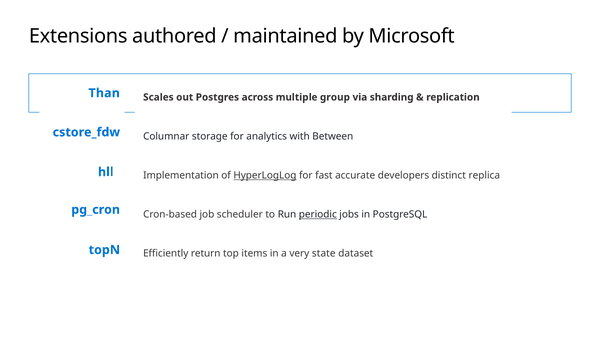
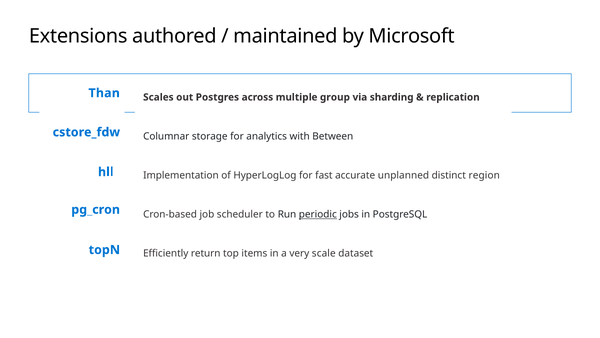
HyperLogLog underline: present -> none
developers: developers -> unplanned
replica: replica -> region
state: state -> scale
